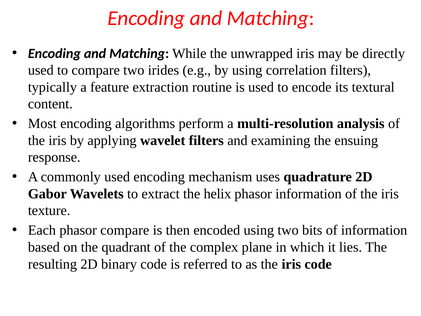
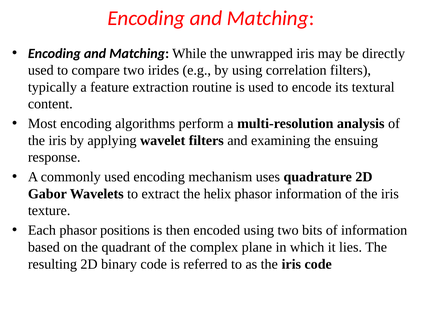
phasor compare: compare -> positions
